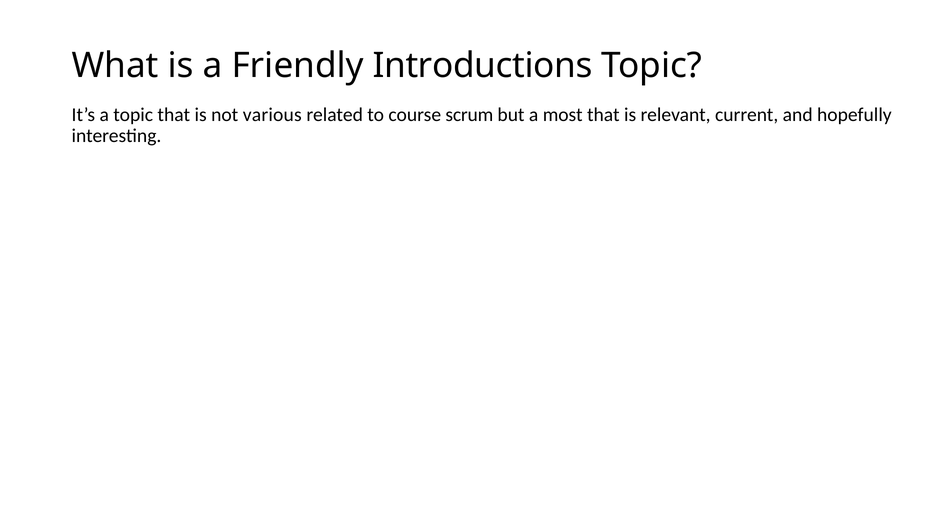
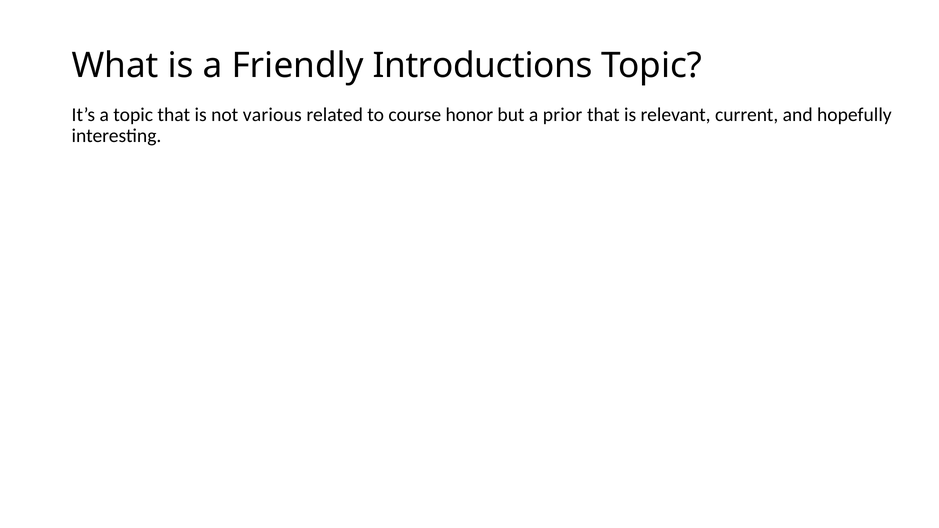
scrum: scrum -> honor
most: most -> prior
